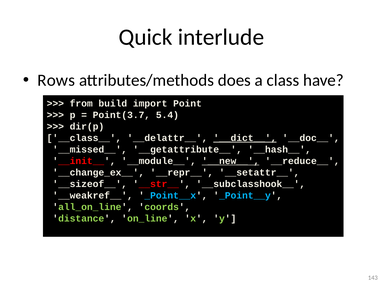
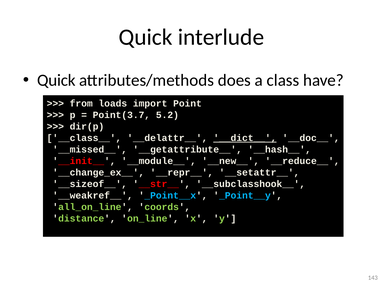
Rows at (56, 80): Rows -> Quick
build: build -> loads
5.4: 5.4 -> 5.2
__new__ underline: present -> none
